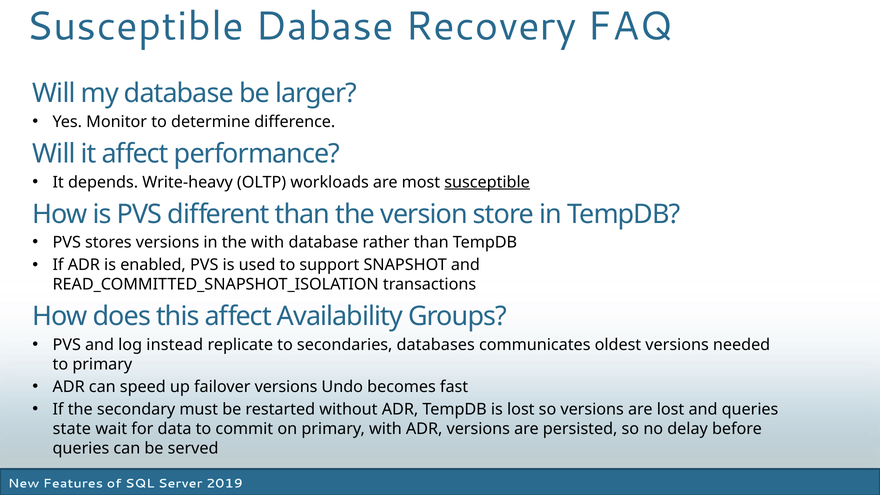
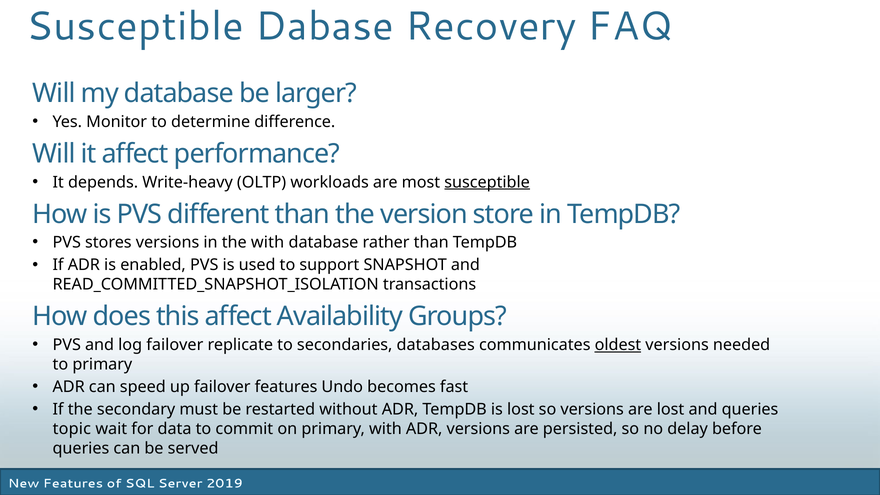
log instead: instead -> failover
oldest underline: none -> present
failover versions: versions -> features
state: state -> topic
